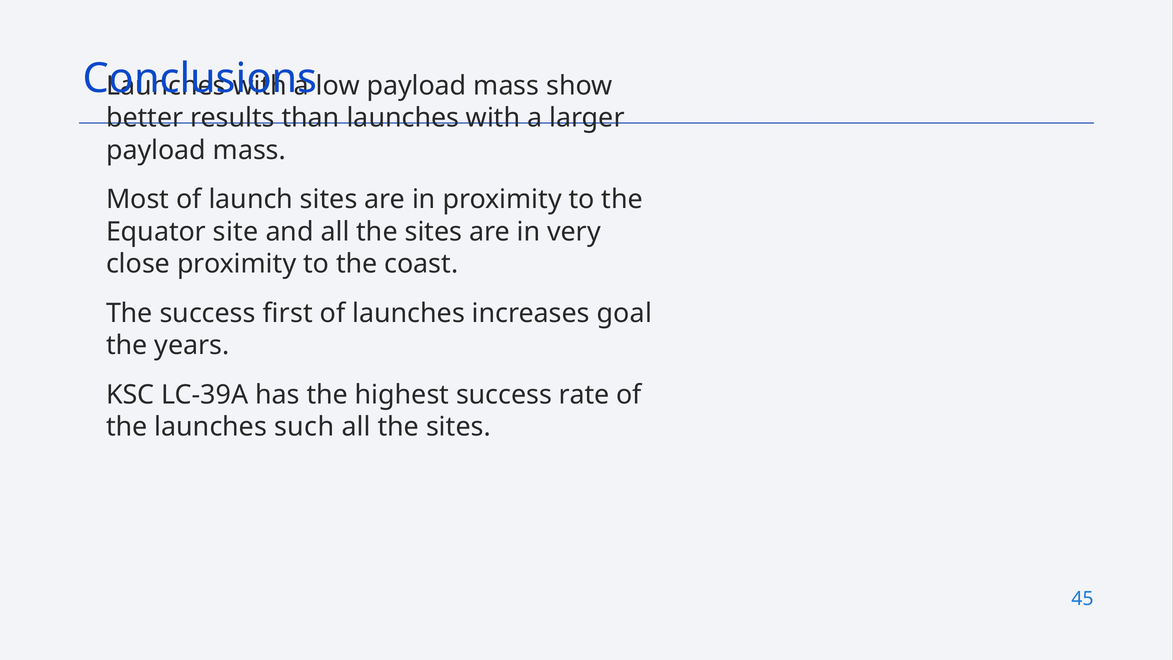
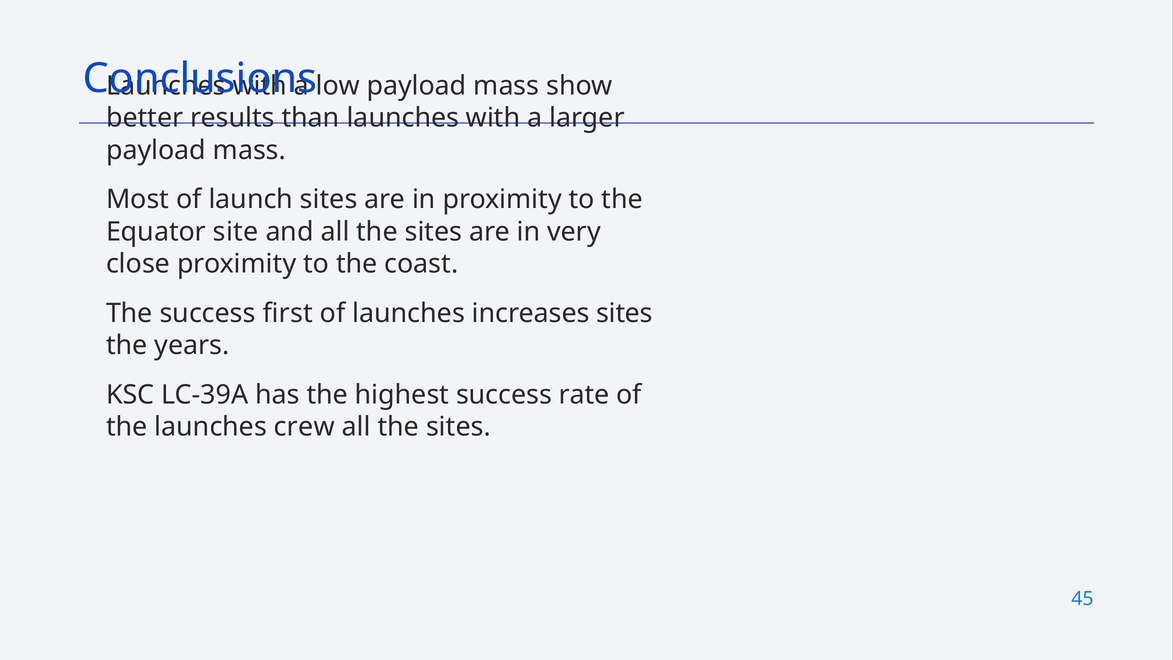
increases goal: goal -> sites
such: such -> crew
